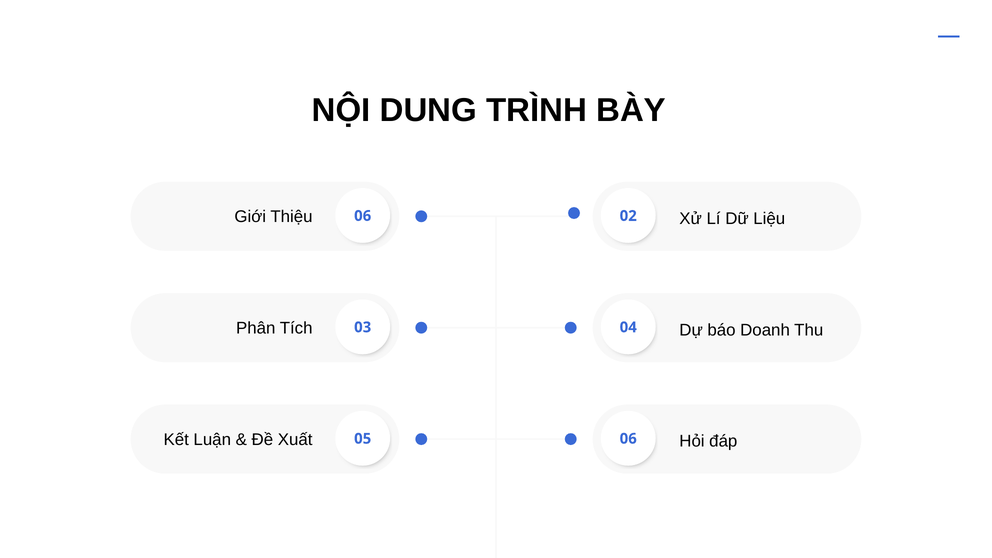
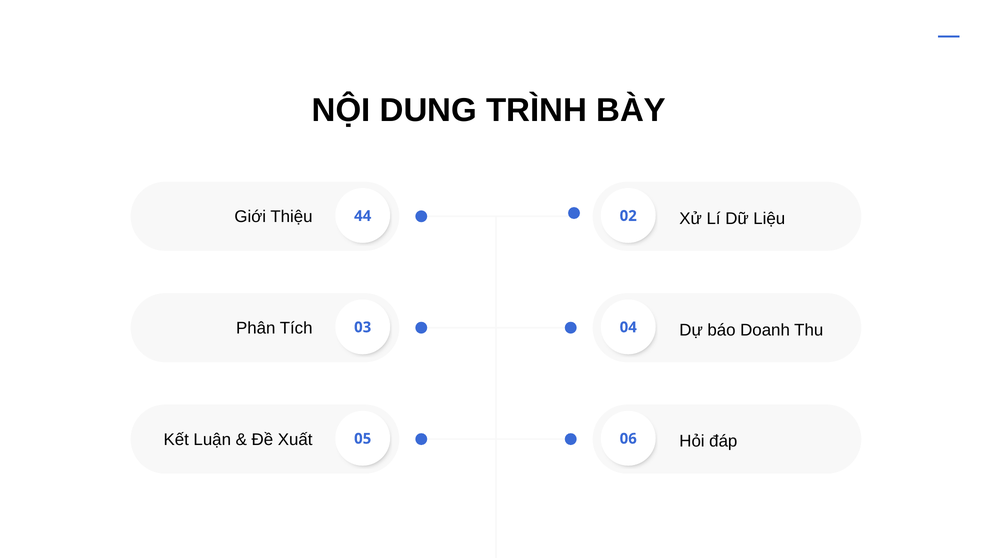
Thiệu 06: 06 -> 44
